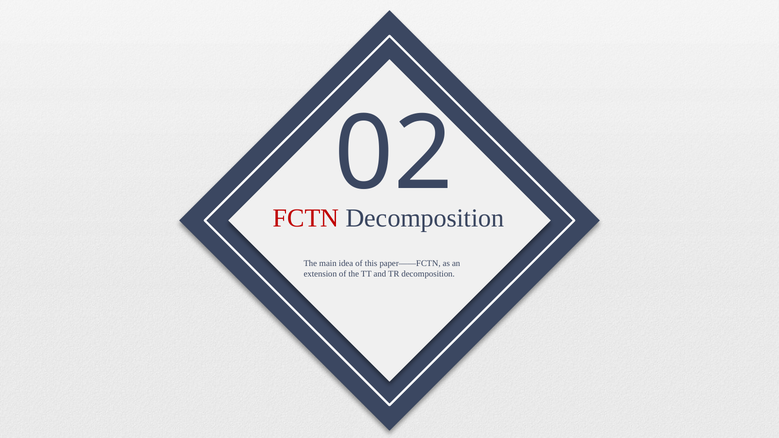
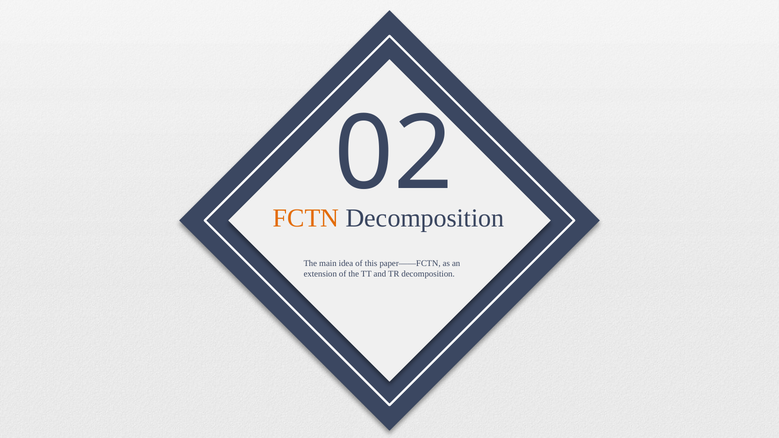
FCTN colour: red -> orange
